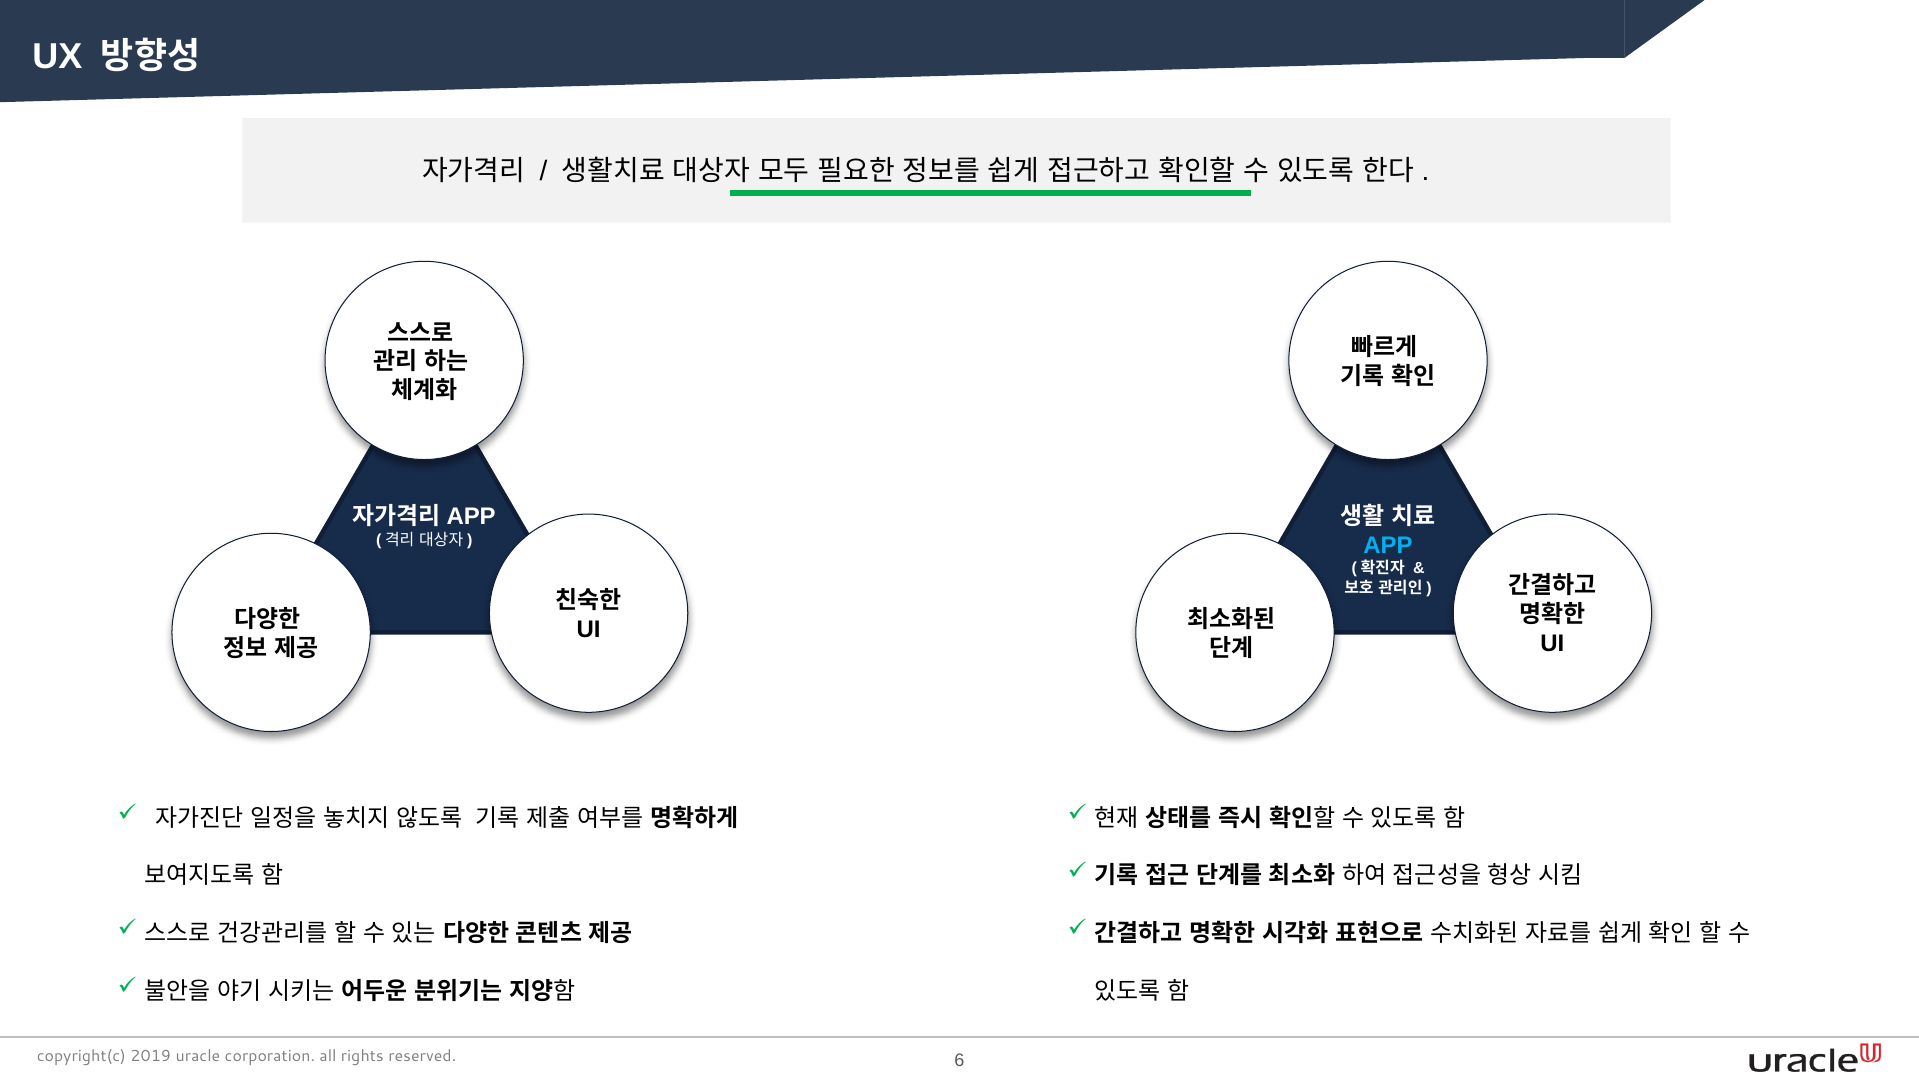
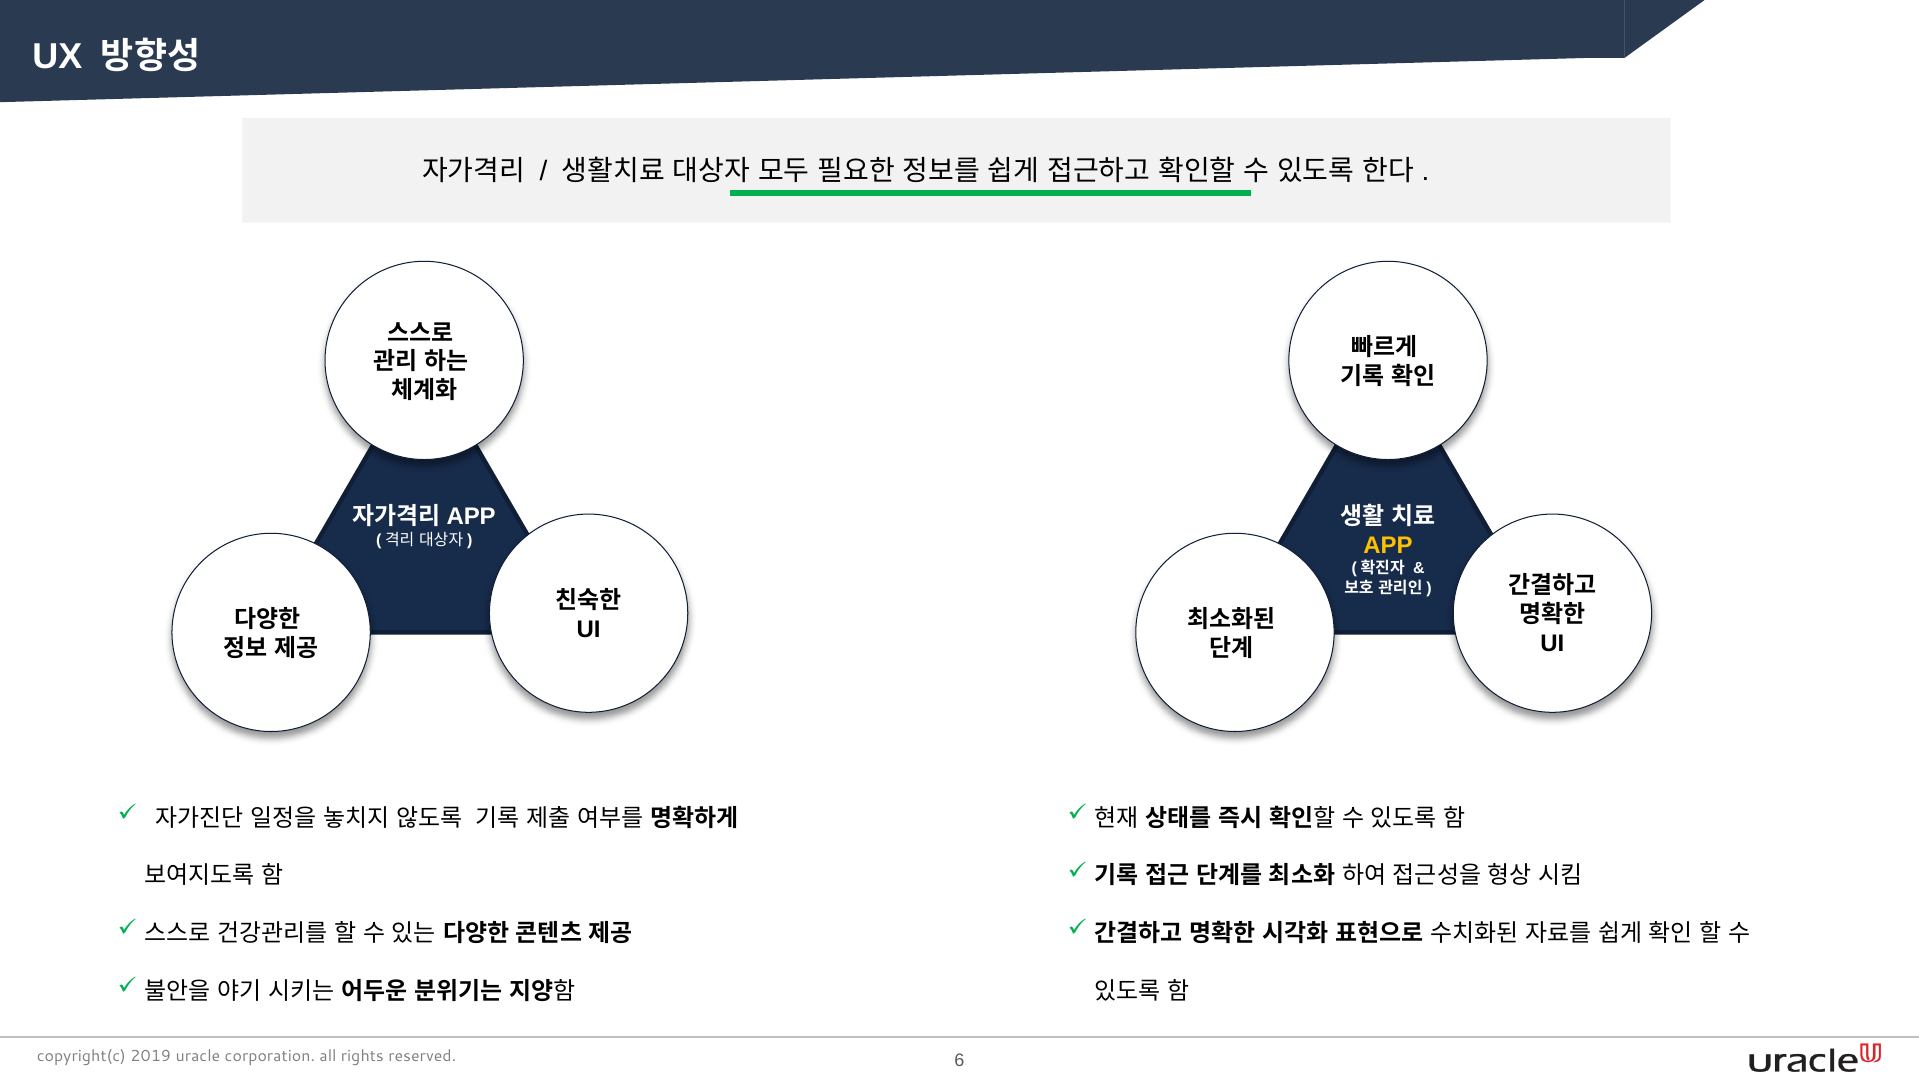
APP colour: light blue -> yellow
